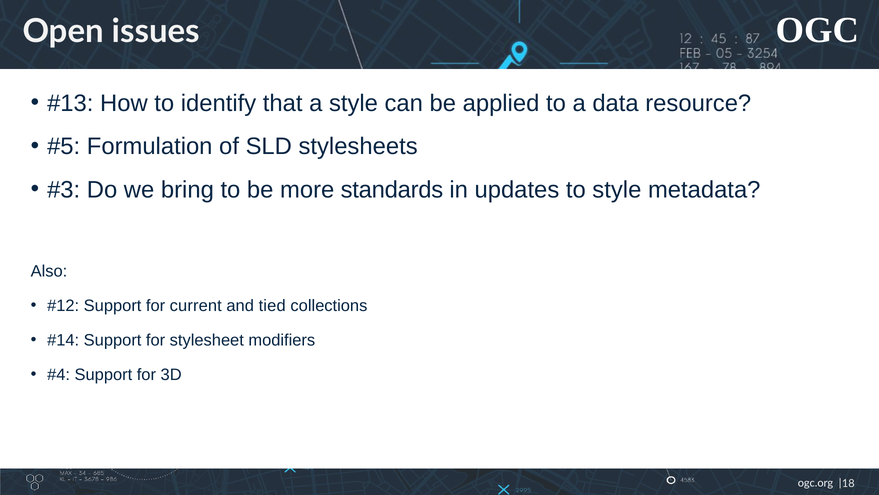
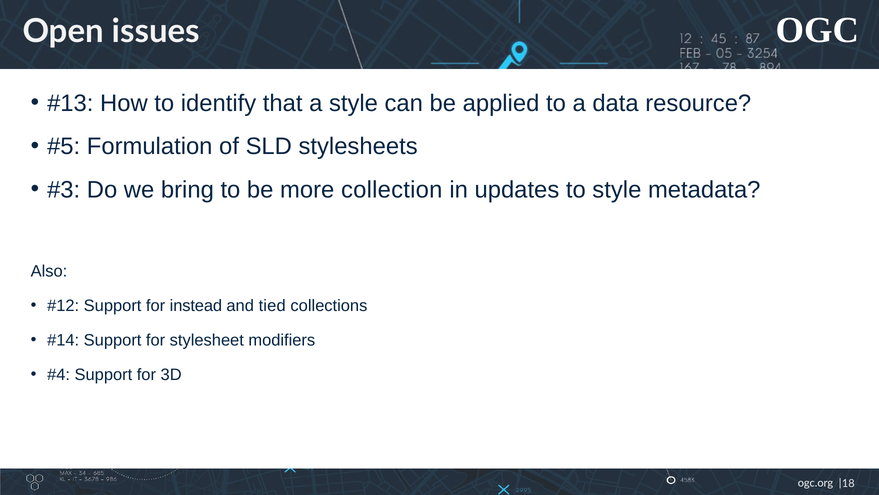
standards: standards -> collection
current: current -> instead
